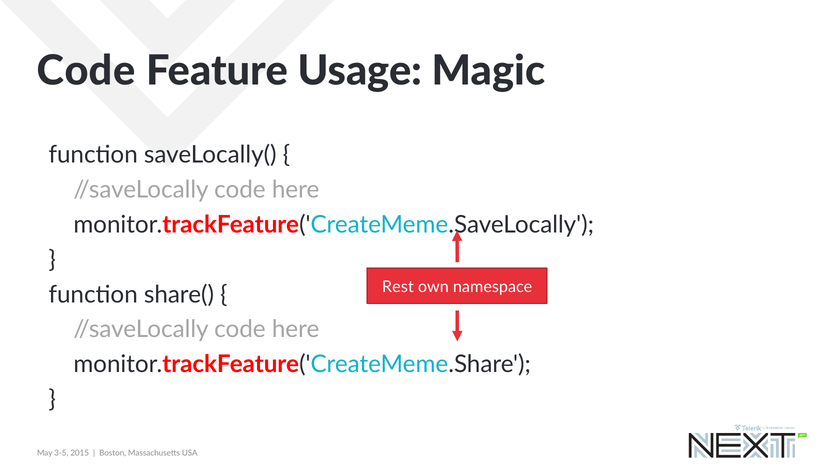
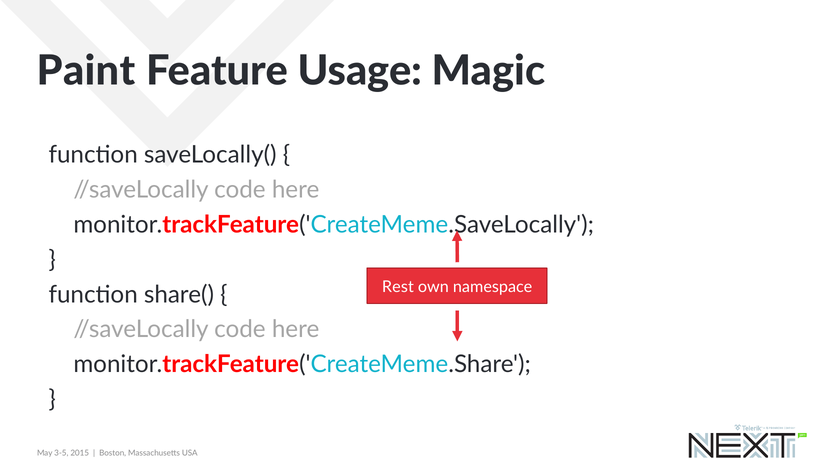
Code at (86, 71): Code -> Paint
